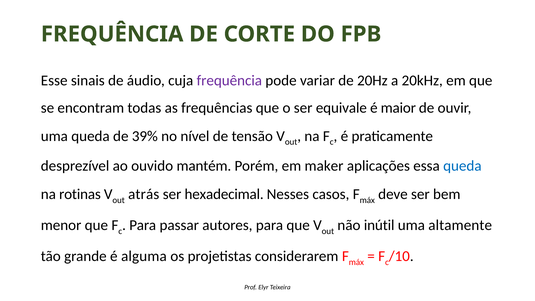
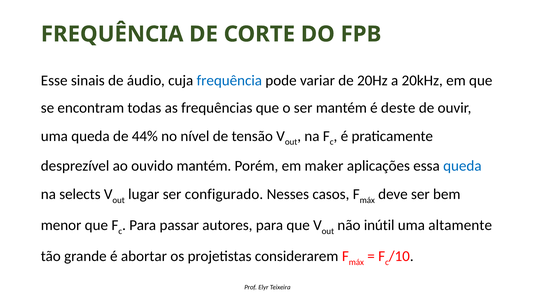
frequência at (229, 81) colour: purple -> blue
ser equivale: equivale -> mantém
maior: maior -> deste
39%: 39% -> 44%
rotinas: rotinas -> selects
atrás: atrás -> lugar
hexadecimal: hexadecimal -> configurado
alguma: alguma -> abortar
